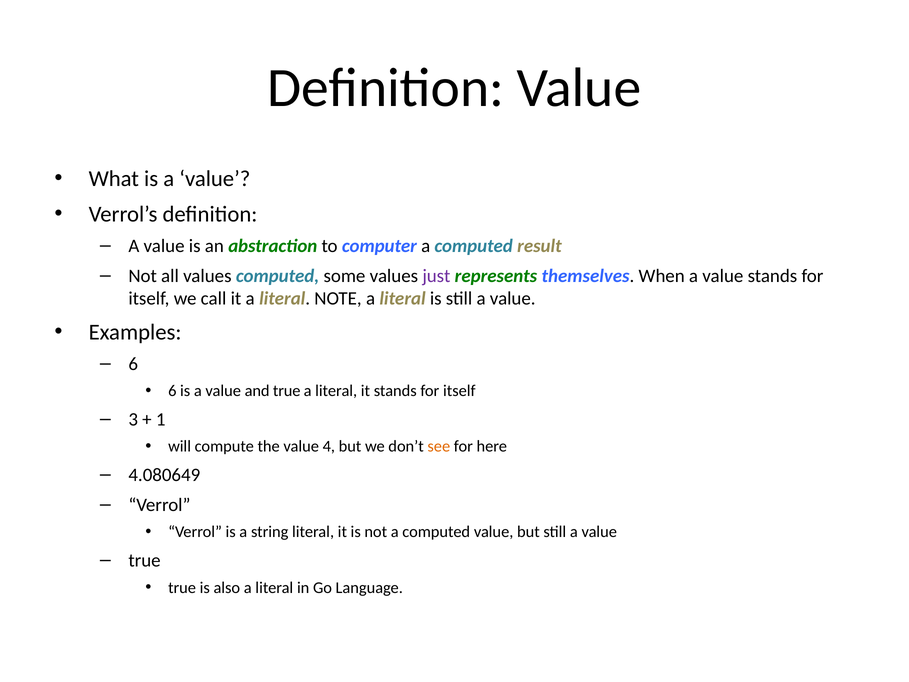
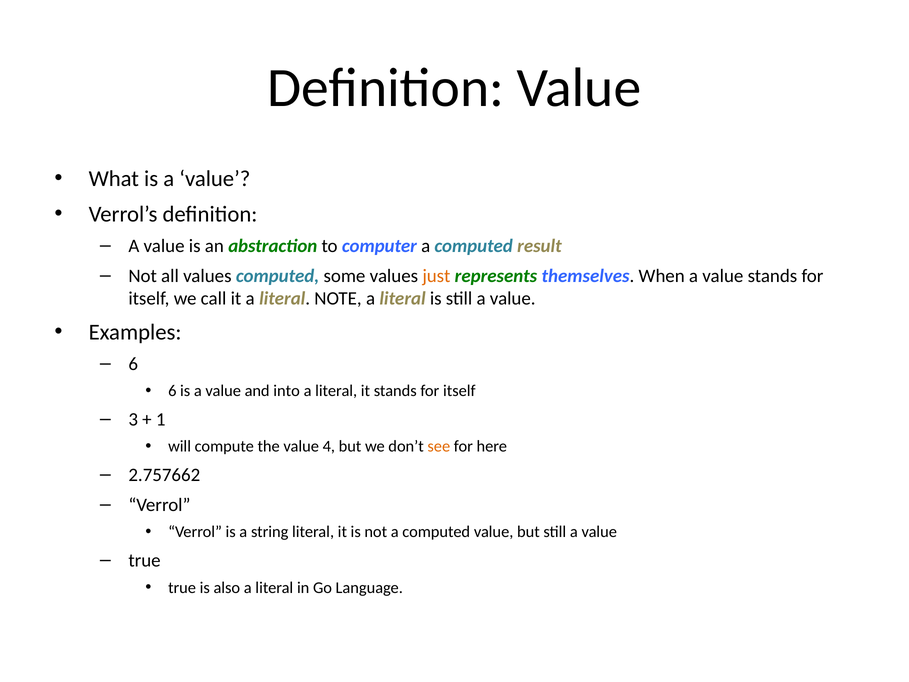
just colour: purple -> orange
and true: true -> into
4.080649: 4.080649 -> 2.757662
